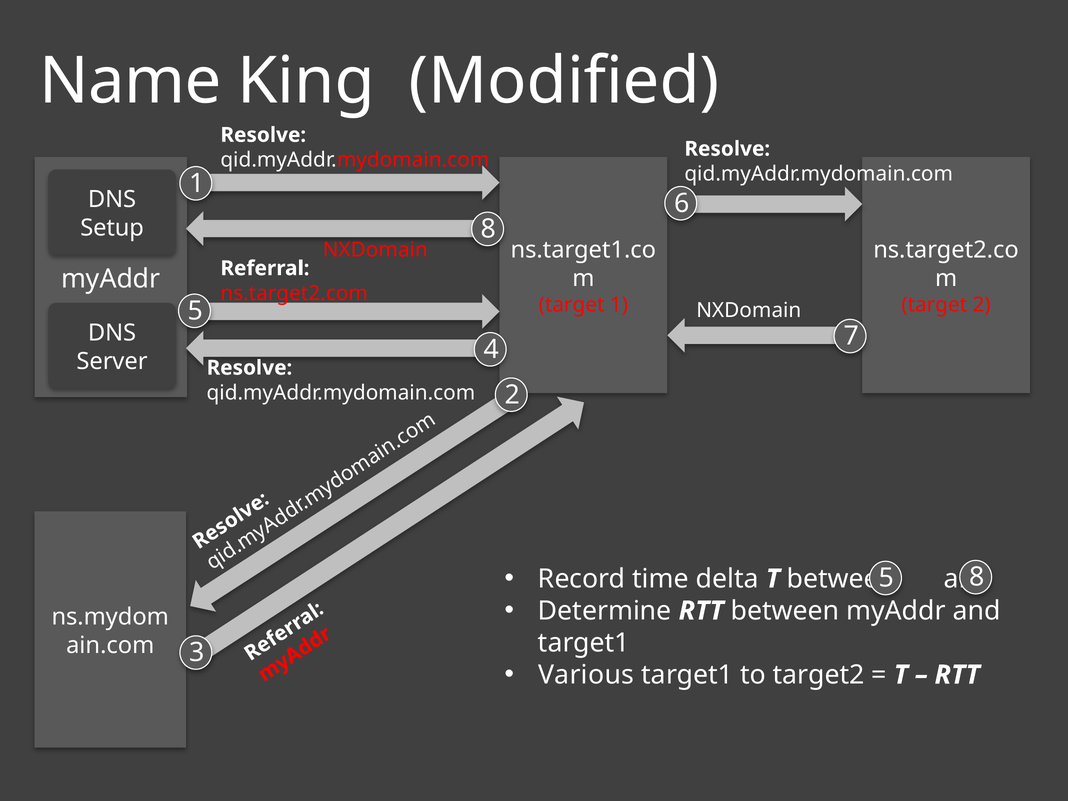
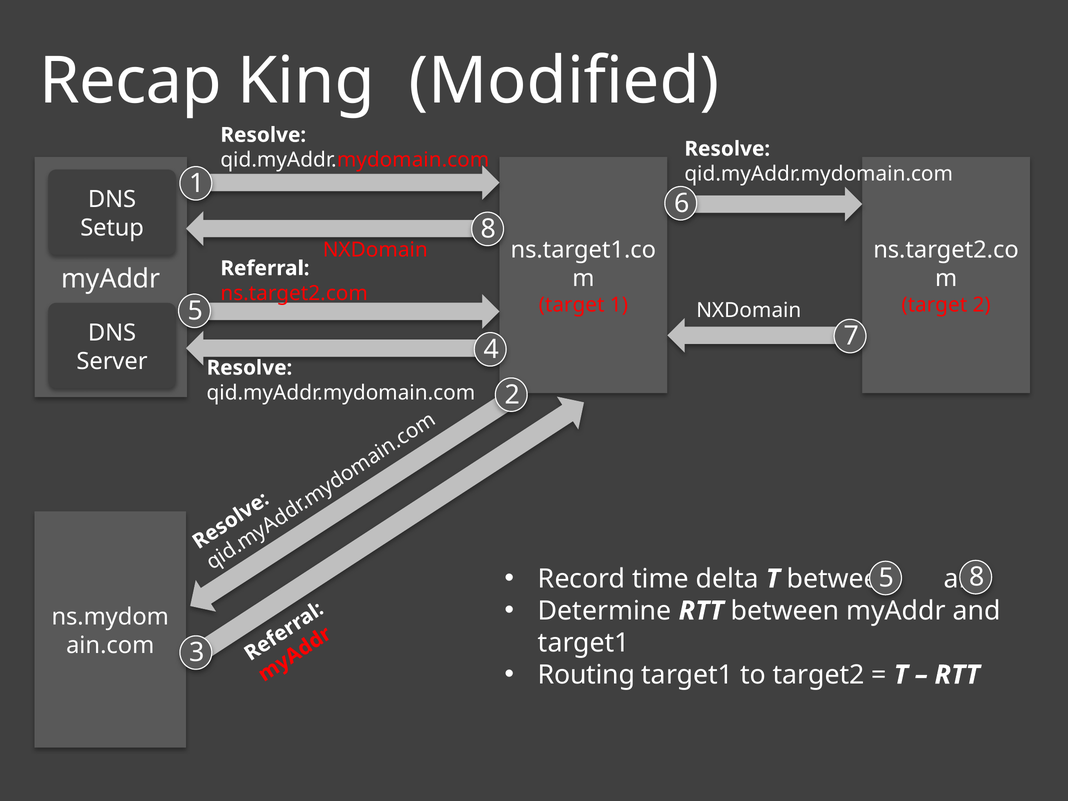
Name: Name -> Recap
Various: Various -> Routing
